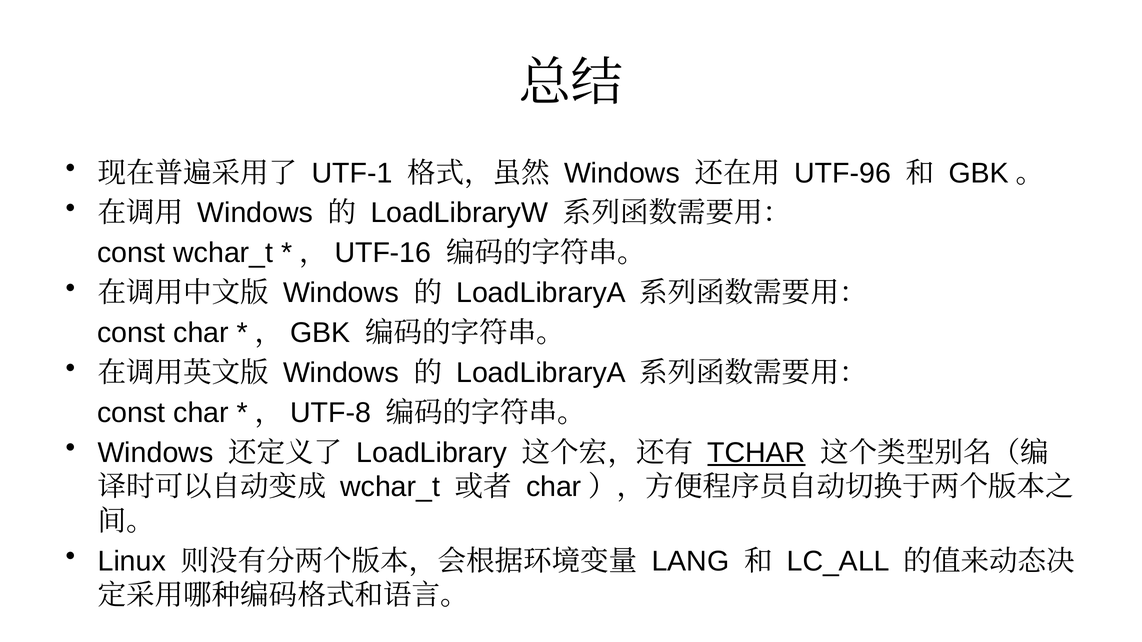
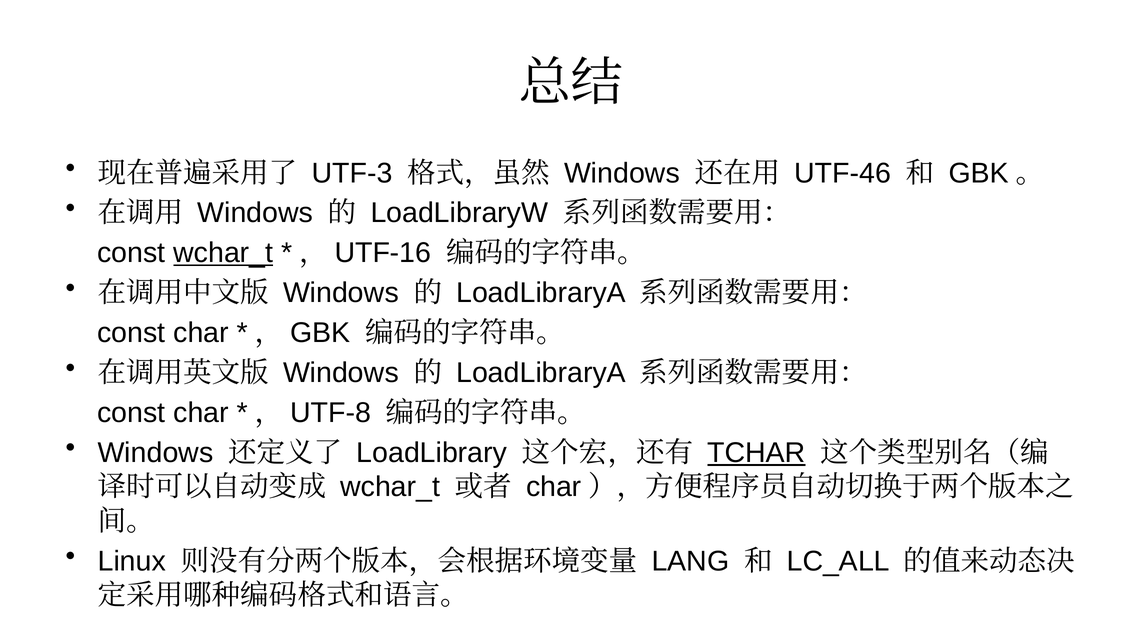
UTF-1: UTF-1 -> UTF-3
UTF-96: UTF-96 -> UTF-46
wchar_t at (223, 253) underline: none -> present
